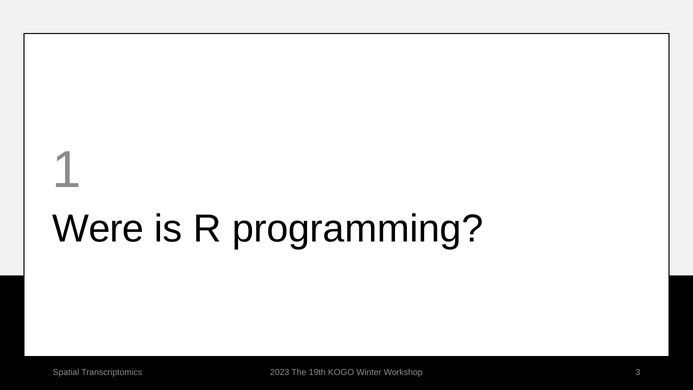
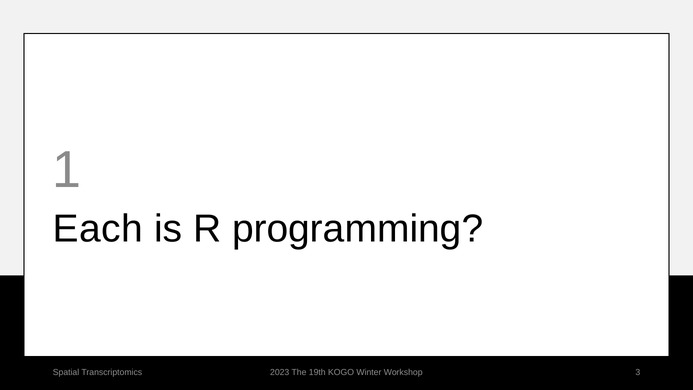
Were: Were -> Each
